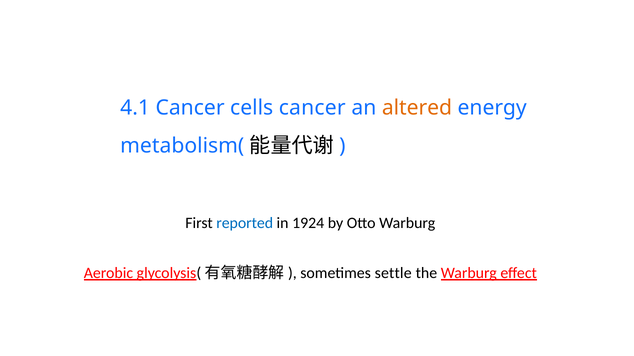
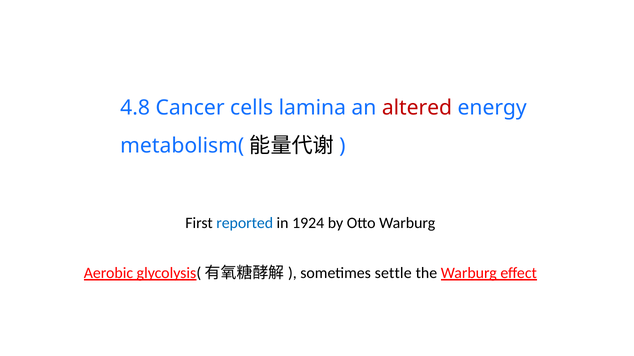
4.1: 4.1 -> 4.8
cells cancer: cancer -> lamina
altered colour: orange -> red
